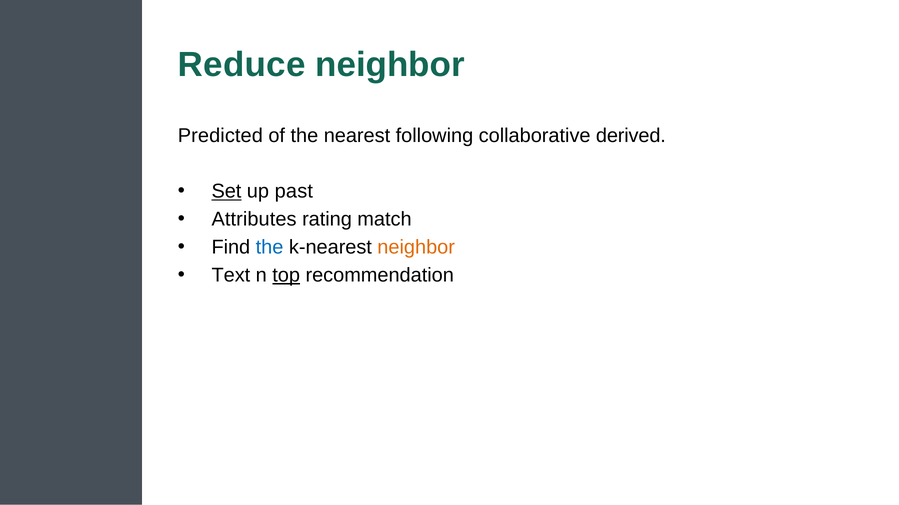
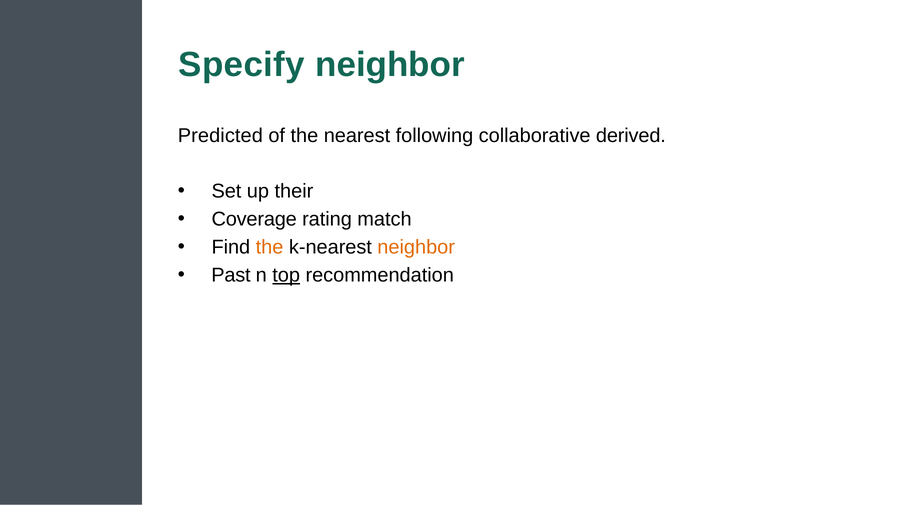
Reduce: Reduce -> Specify
Set underline: present -> none
past: past -> their
Attributes: Attributes -> Coverage
the at (270, 248) colour: blue -> orange
Text: Text -> Past
